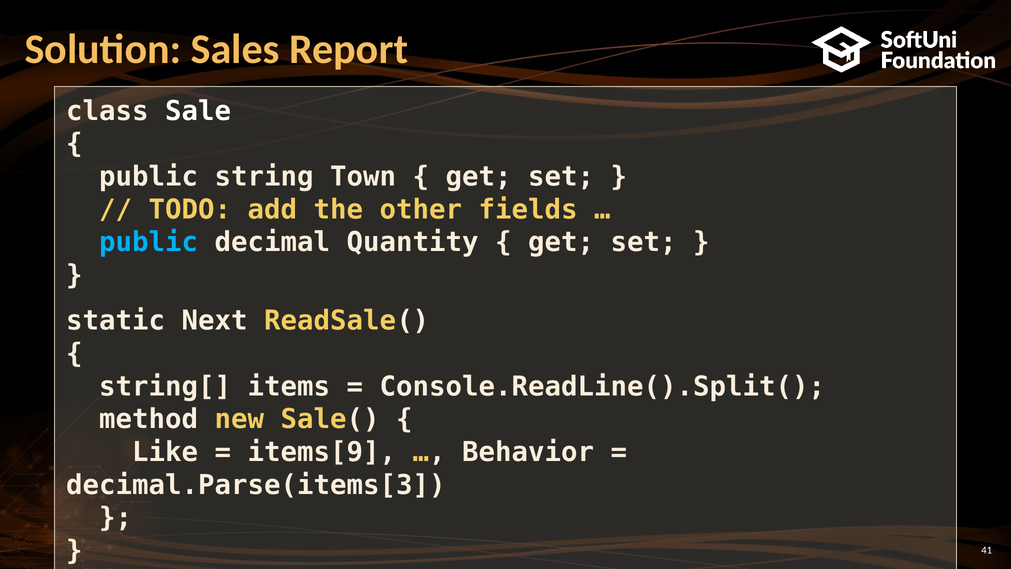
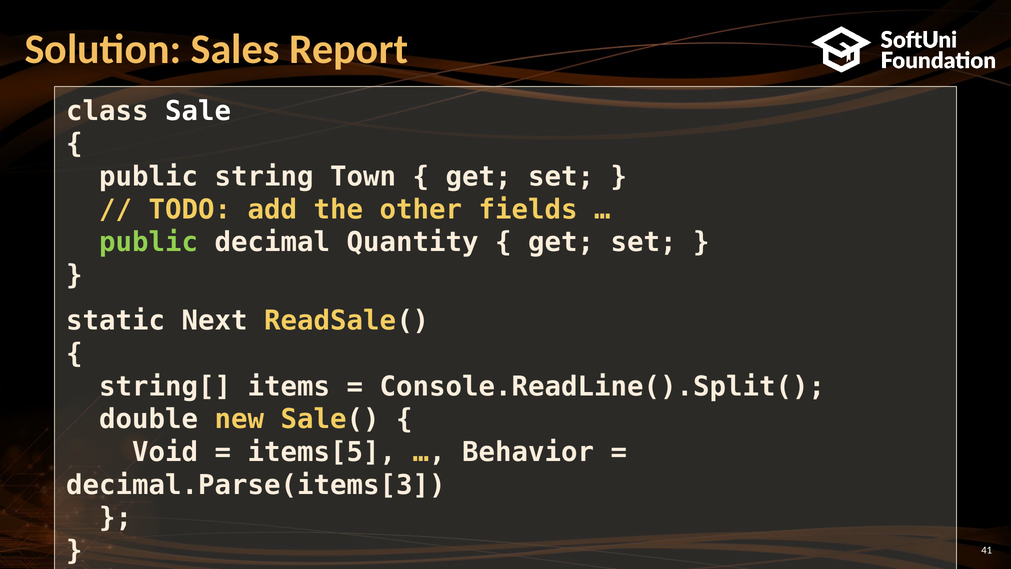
public at (149, 242) colour: light blue -> light green
method: method -> double
Like: Like -> Void
items[9: items[9 -> items[5
